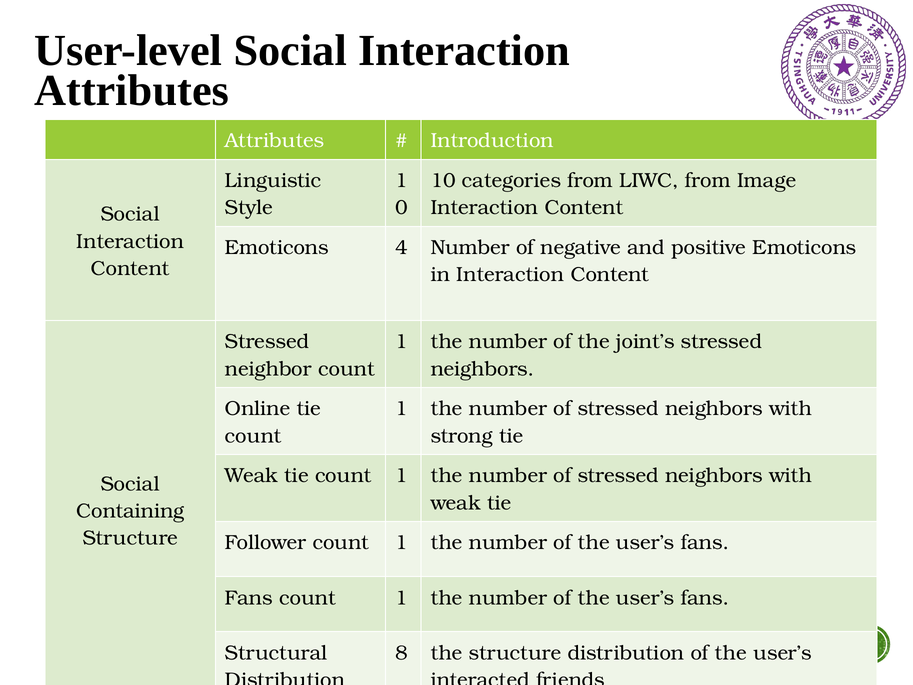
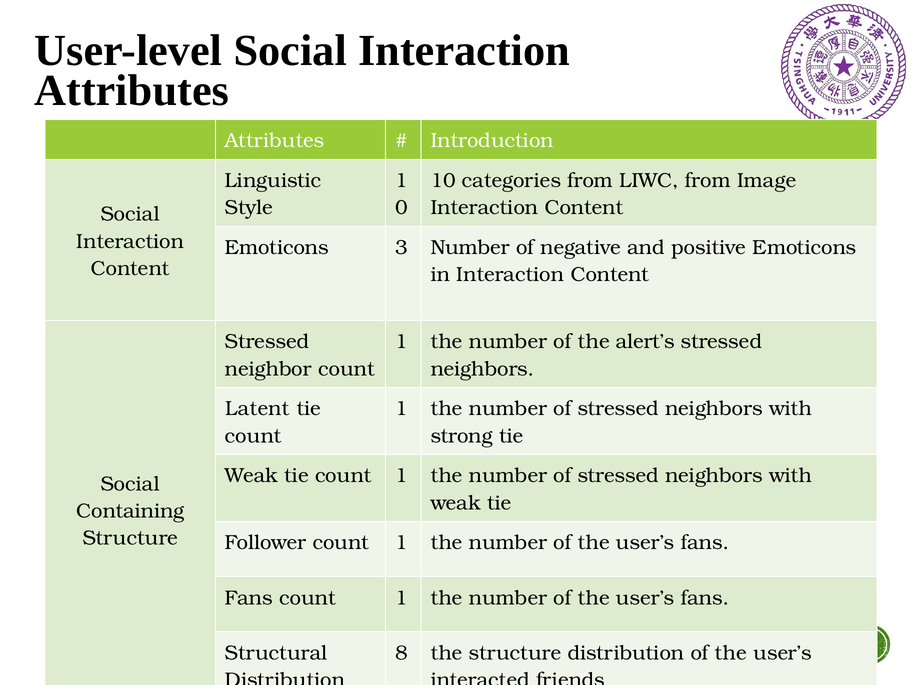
4: 4 -> 3
joint’s: joint’s -> alert’s
Online: Online -> Latent
